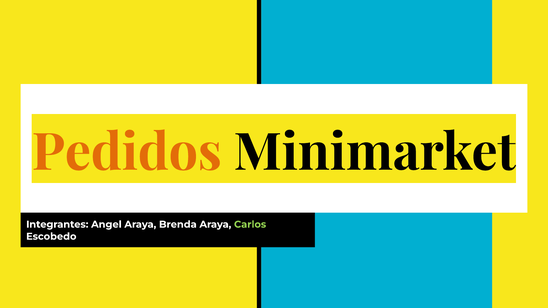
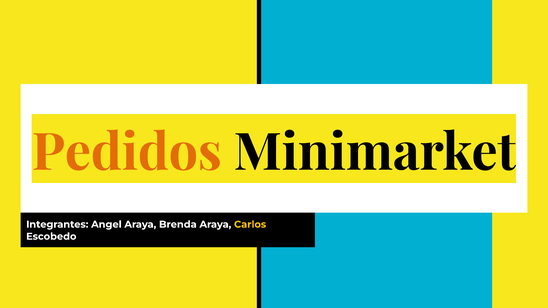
Carlos colour: light green -> yellow
